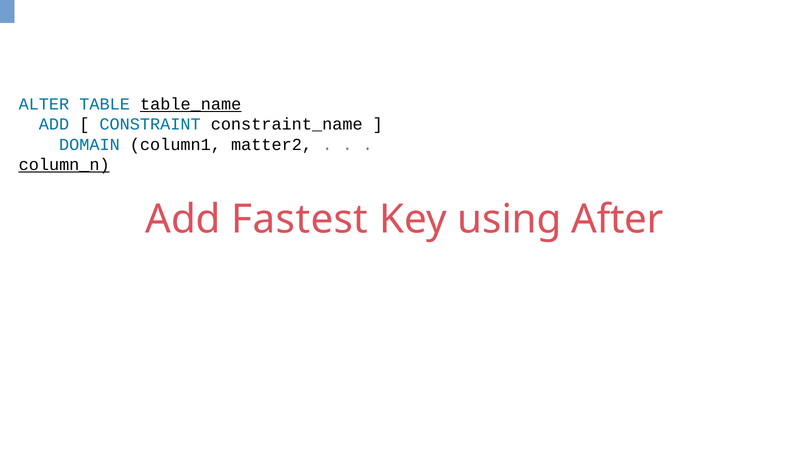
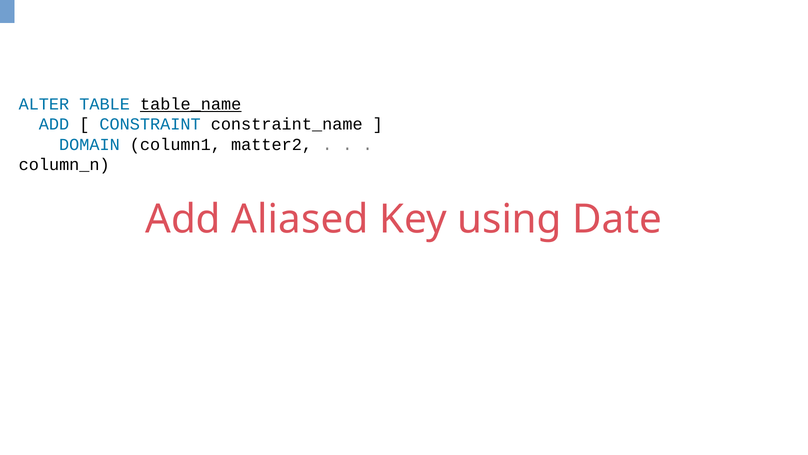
column_n underline: present -> none
Fastest: Fastest -> Aliased
After: After -> Date
